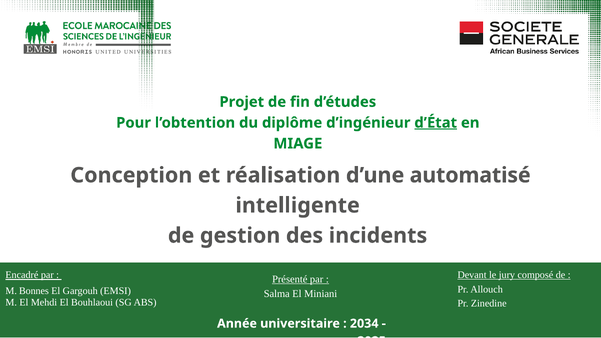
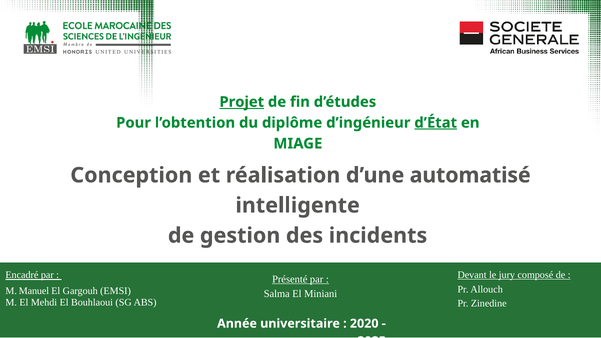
Projet underline: none -> present
Bonnes: Bonnes -> Manuel
2034: 2034 -> 2020
